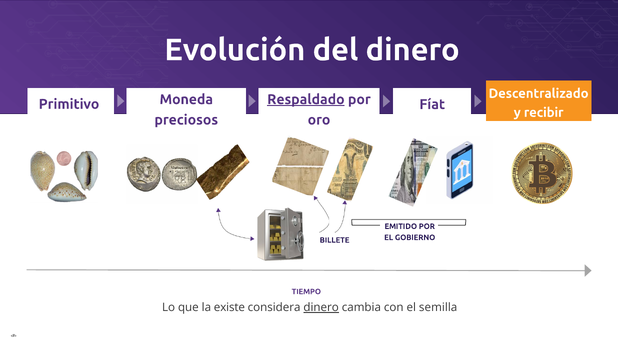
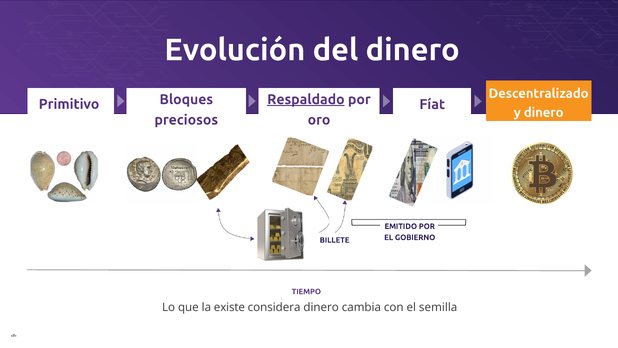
Moneda: Moneda -> Bloques
y recibir: recibir -> dinero
dinero at (321, 307) underline: present -> none
